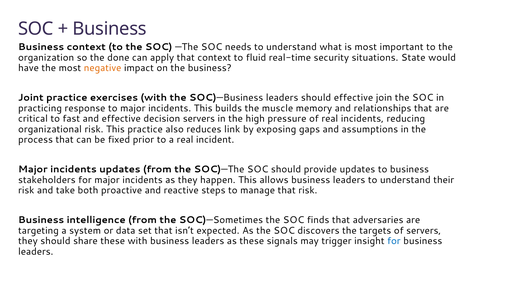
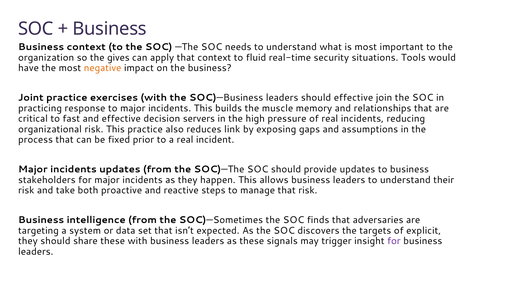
done: done -> gives
State: State -> Tools
of servers: servers -> explicit
for at (394, 241) colour: blue -> purple
